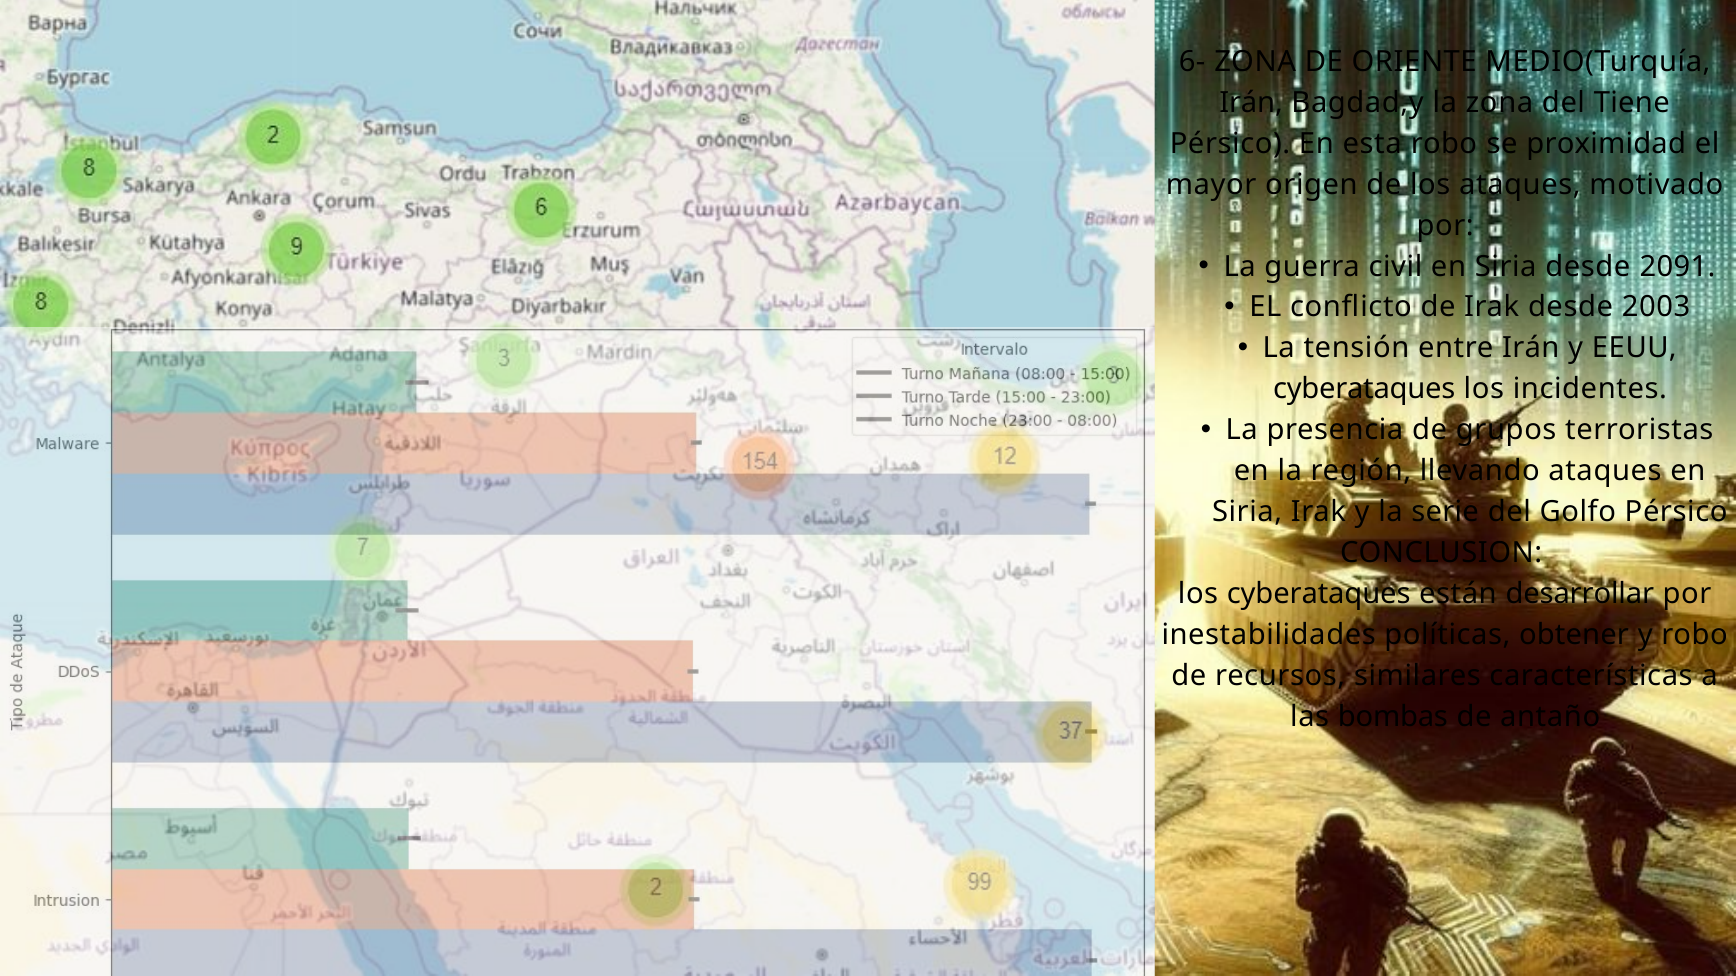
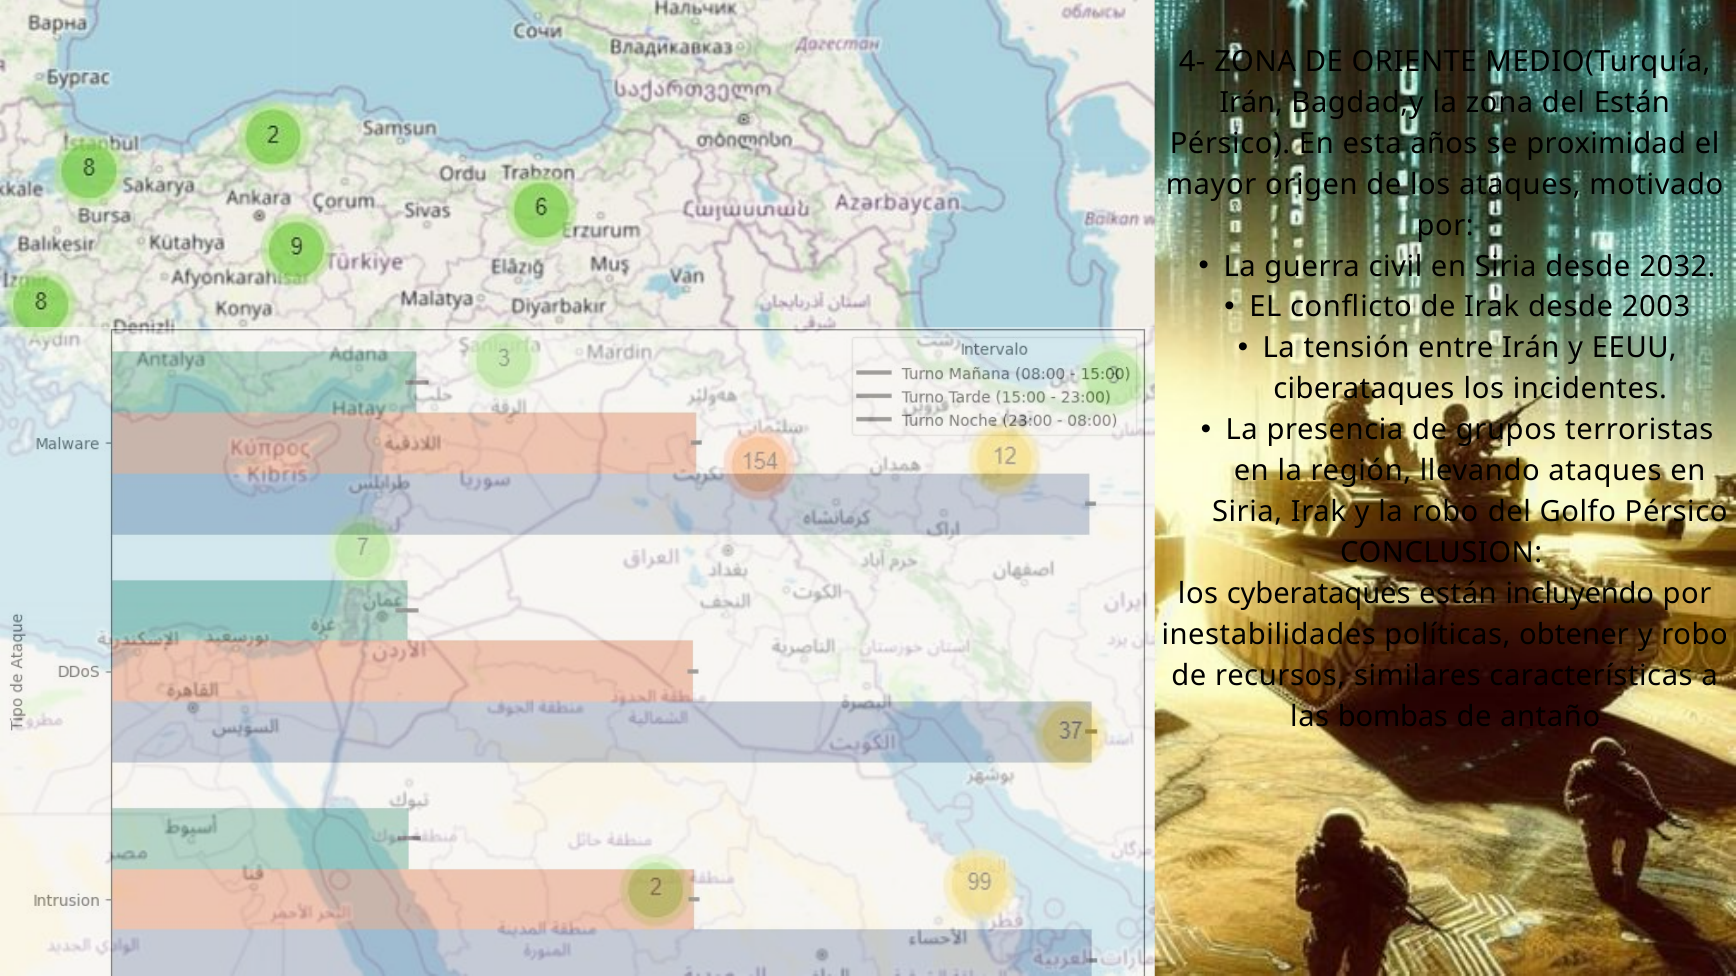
6-: 6- -> 4-
del Tiene: Tiene -> Están
esta robo: robo -> años
2091: 2091 -> 2032
cyberataques at (1364, 389): cyberataques -> ciberataques
la serie: serie -> robo
desarrollar: desarrollar -> incluyendo
